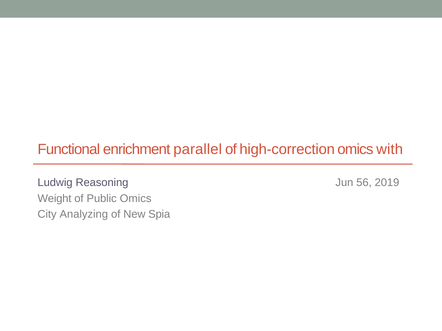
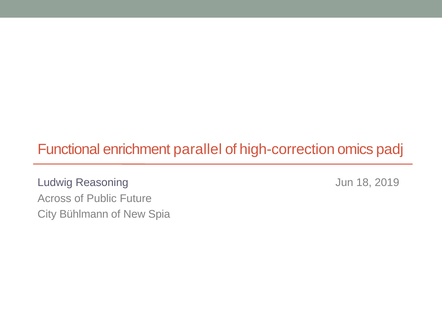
with: with -> padj
56: 56 -> 18
Weight: Weight -> Across
Public Omics: Omics -> Future
Analyzing: Analyzing -> Bühlmann
